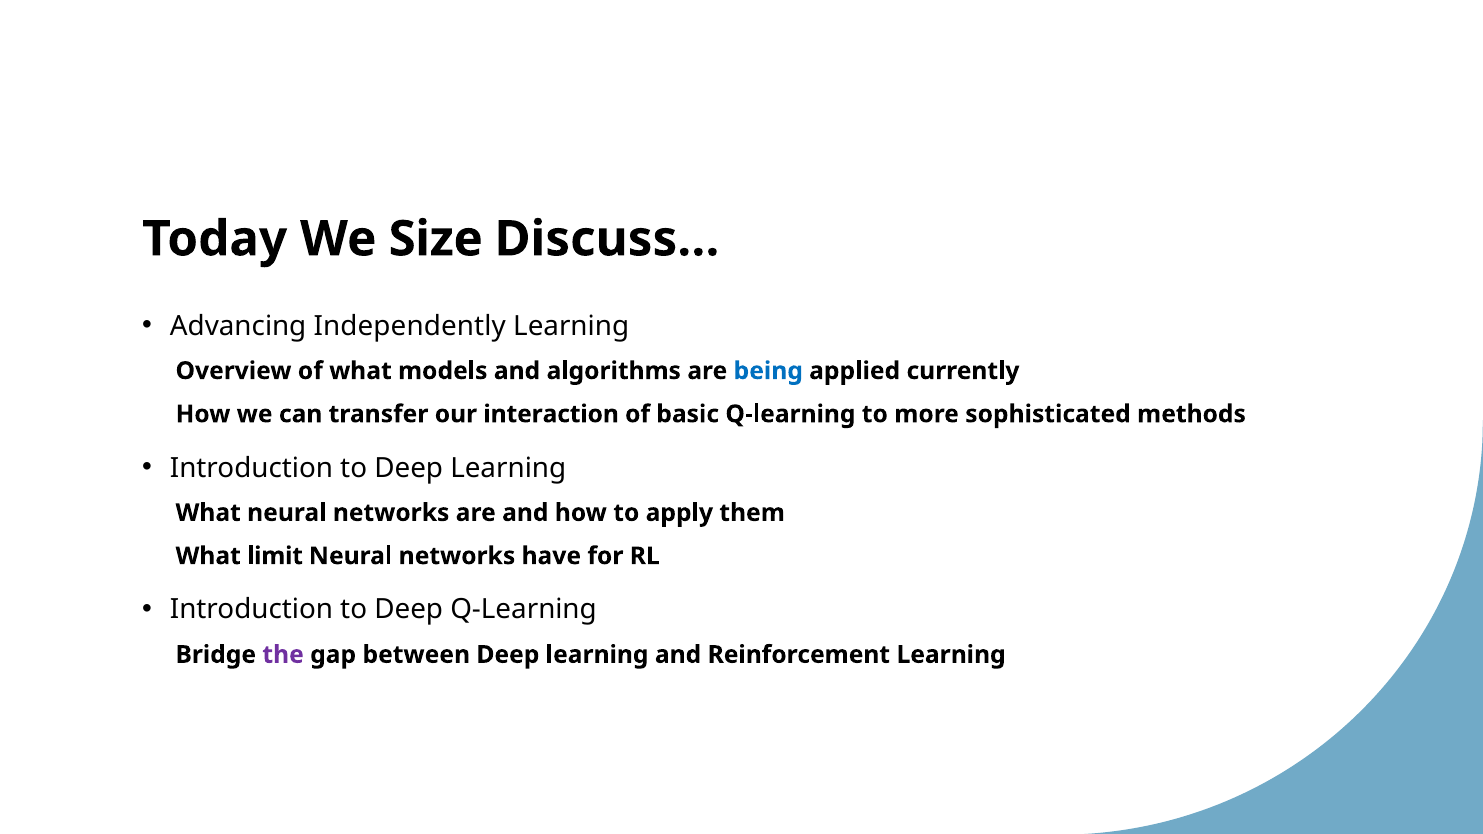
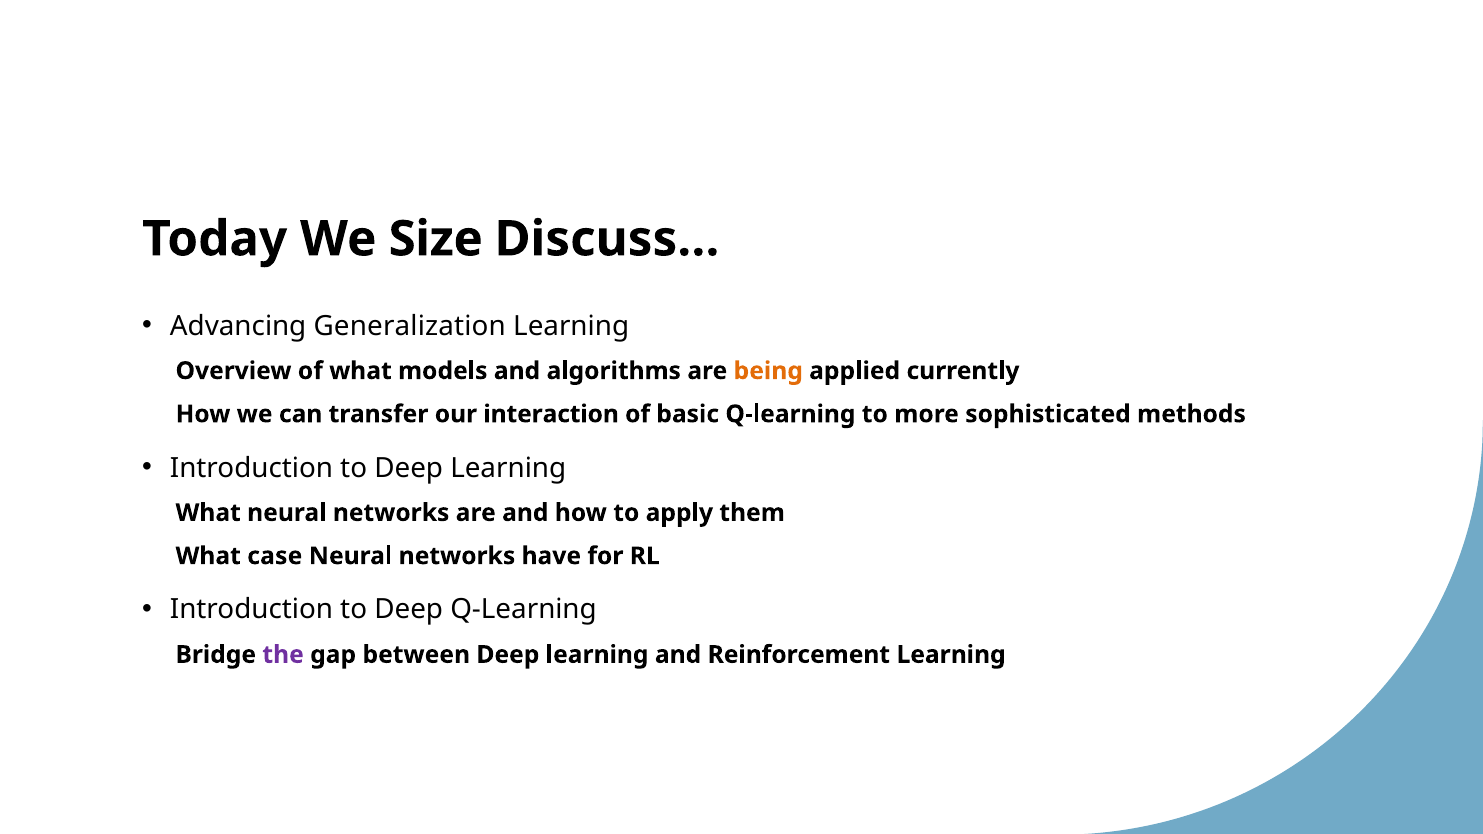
Independently: Independently -> Generalization
being colour: blue -> orange
limit: limit -> case
